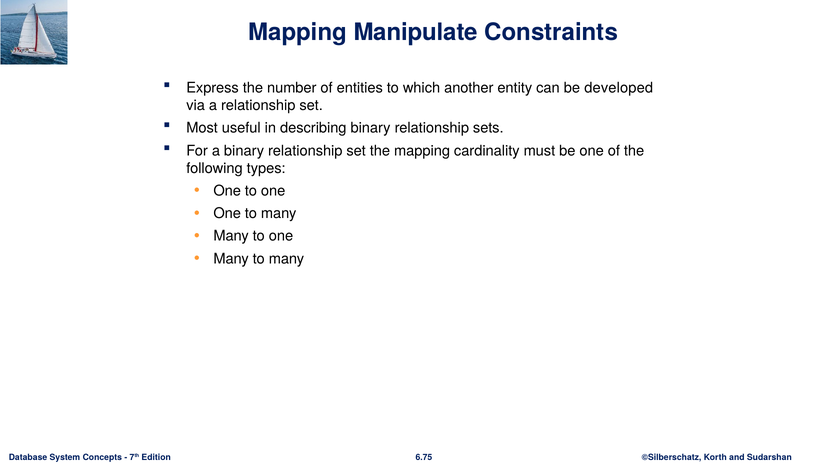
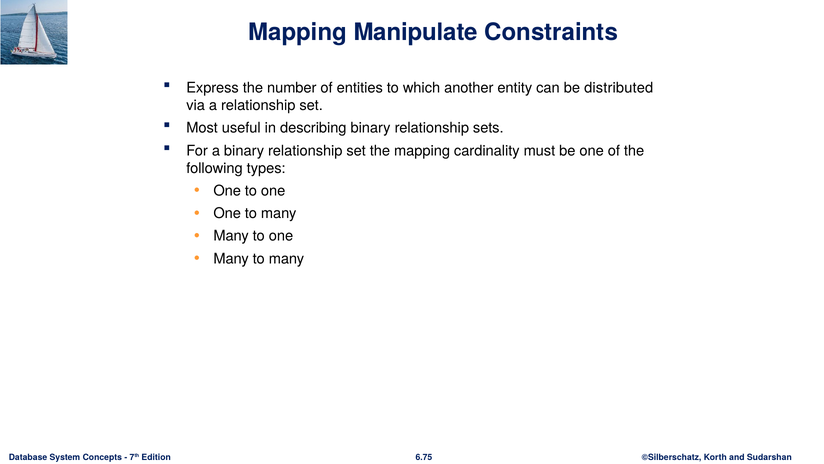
developed: developed -> distributed
